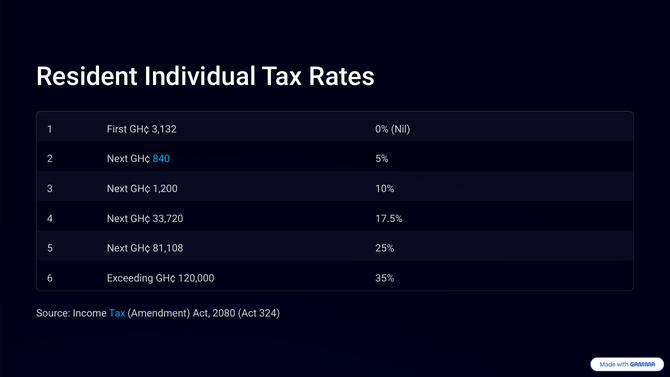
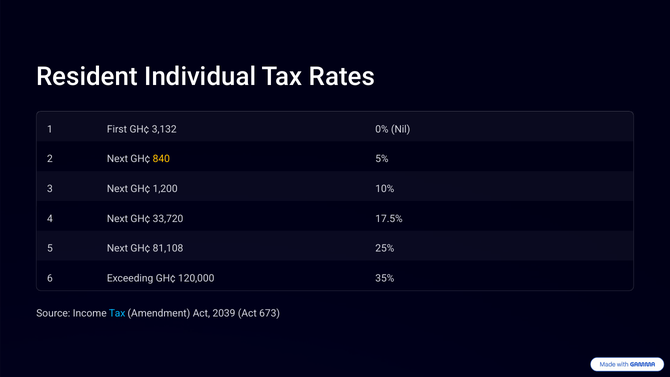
840 colour: light blue -> yellow
2080: 2080 -> 2039
324: 324 -> 673
